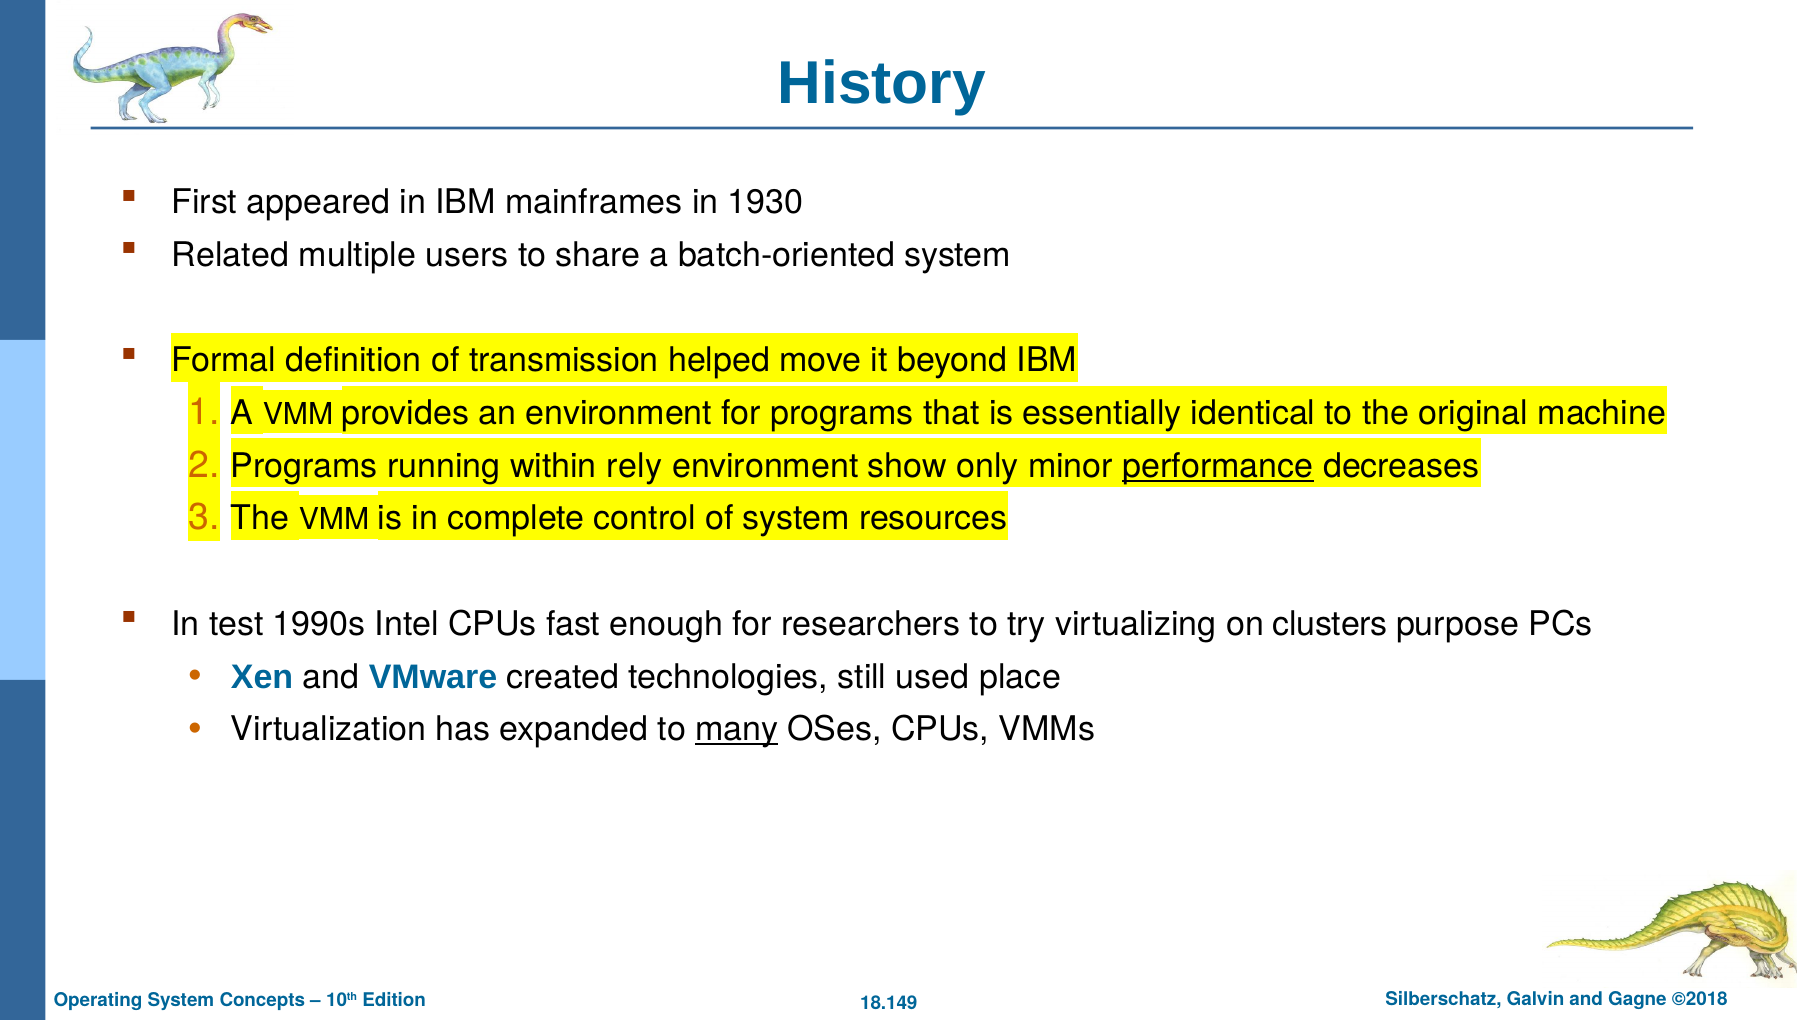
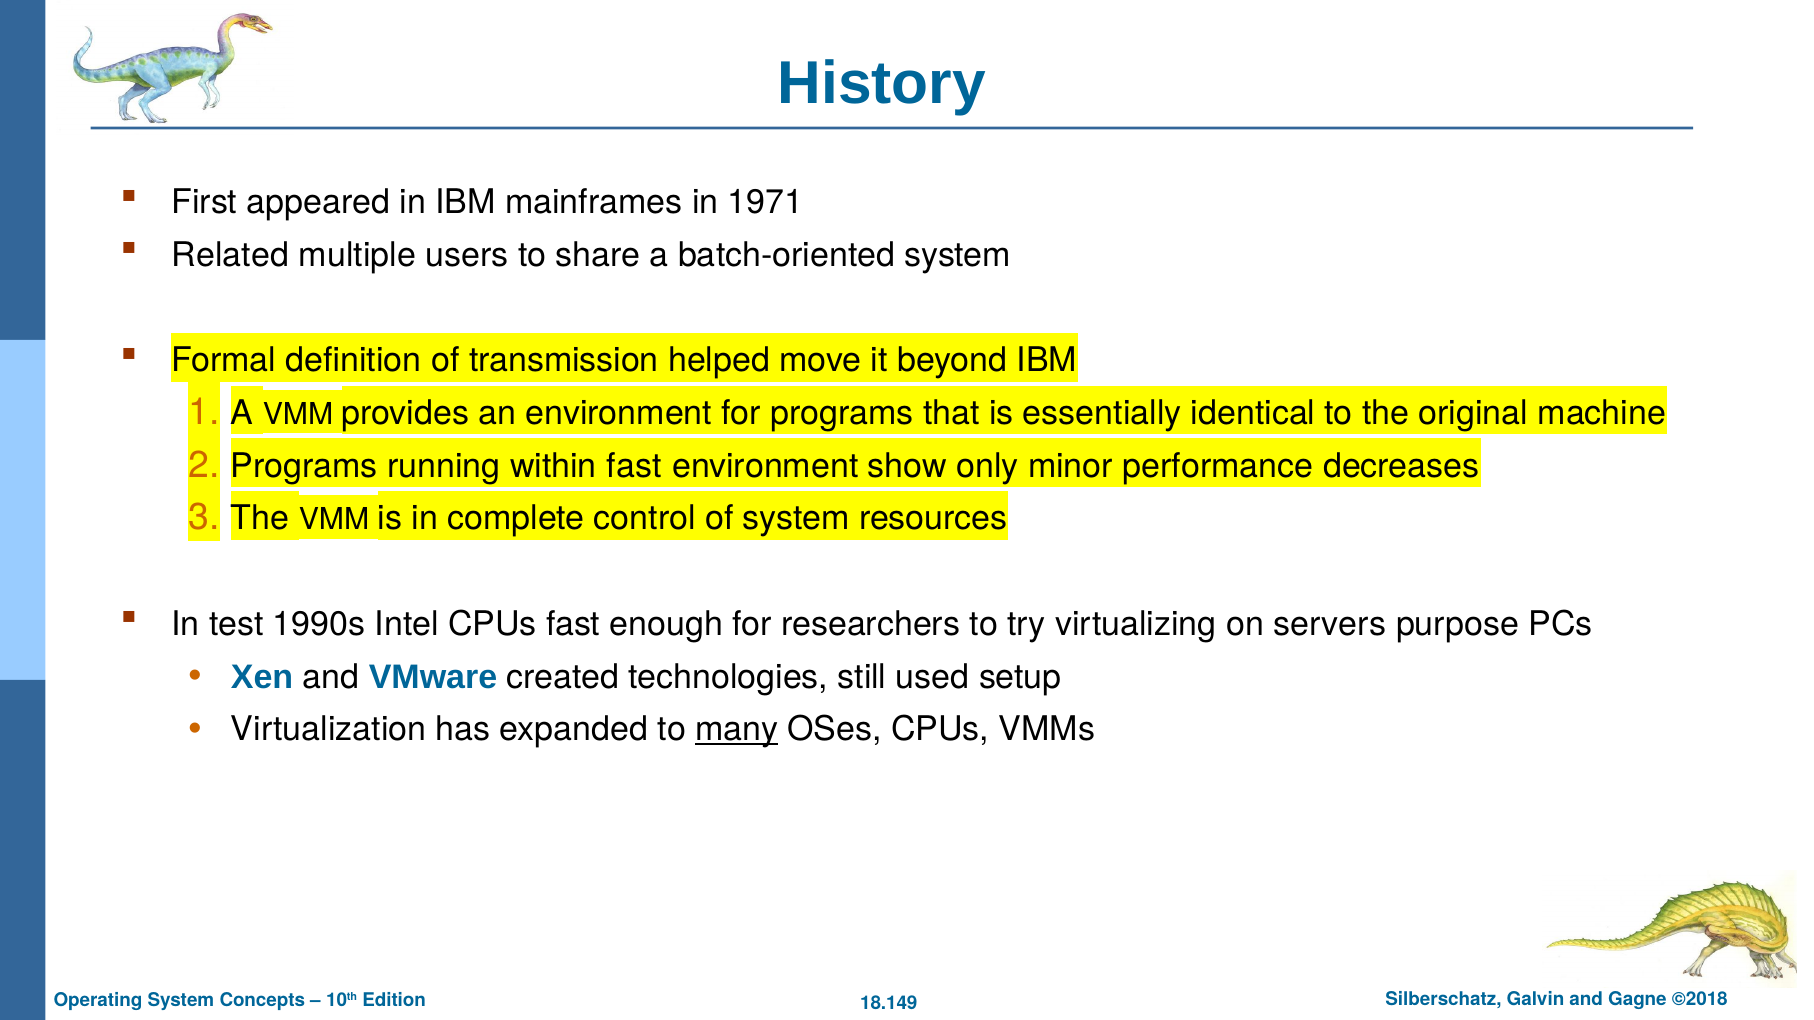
1930: 1930 -> 1971
within rely: rely -> fast
performance underline: present -> none
clusters: clusters -> servers
place: place -> setup
